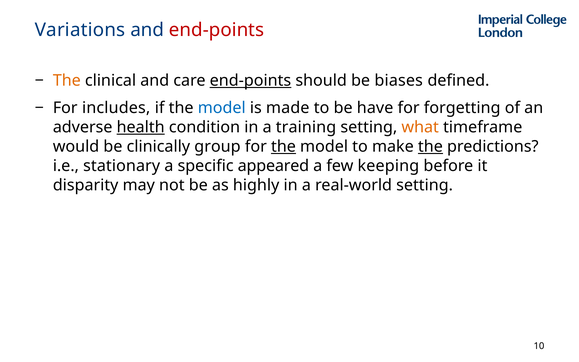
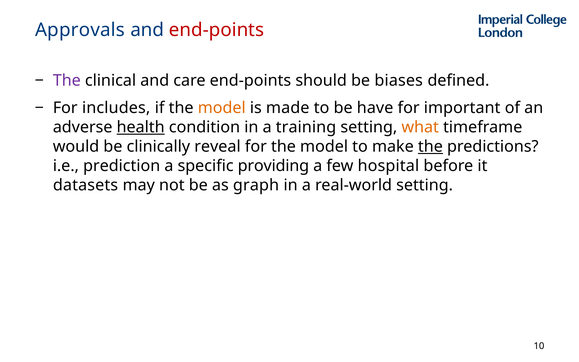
Variations: Variations -> Approvals
The at (67, 81) colour: orange -> purple
end-points at (250, 81) underline: present -> none
model at (222, 108) colour: blue -> orange
forgetting: forgetting -> important
group: group -> reveal
the at (283, 147) underline: present -> none
stationary: stationary -> prediction
appeared: appeared -> providing
keeping: keeping -> hospital
disparity: disparity -> datasets
highly: highly -> graph
